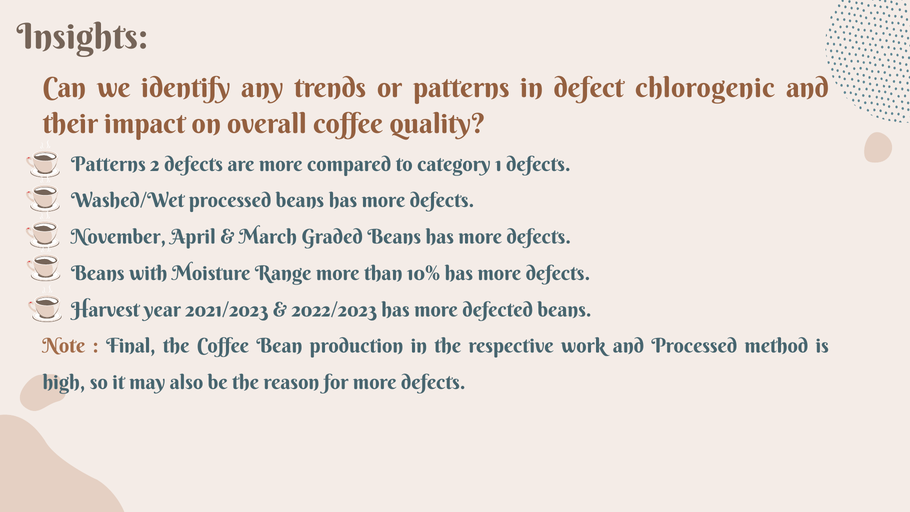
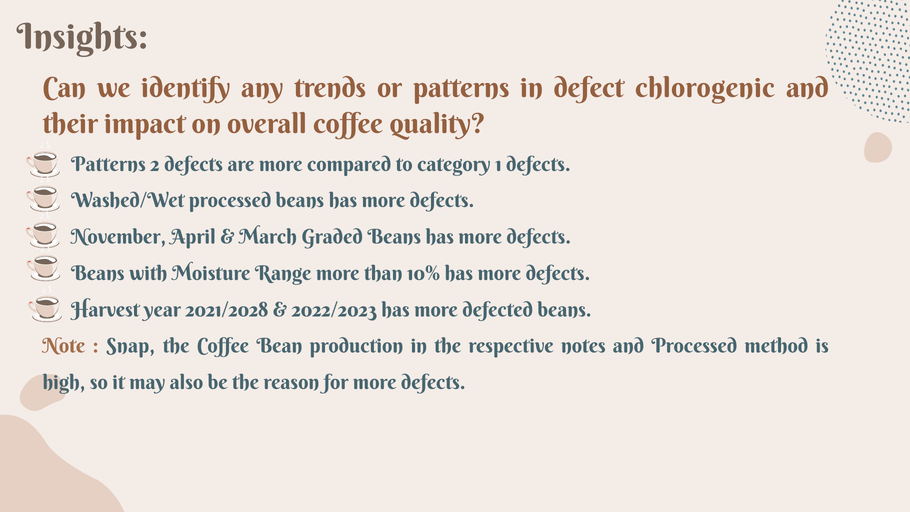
2021/2023: 2021/2023 -> 2021/2028
Final: Final -> Snap
work: work -> notes
